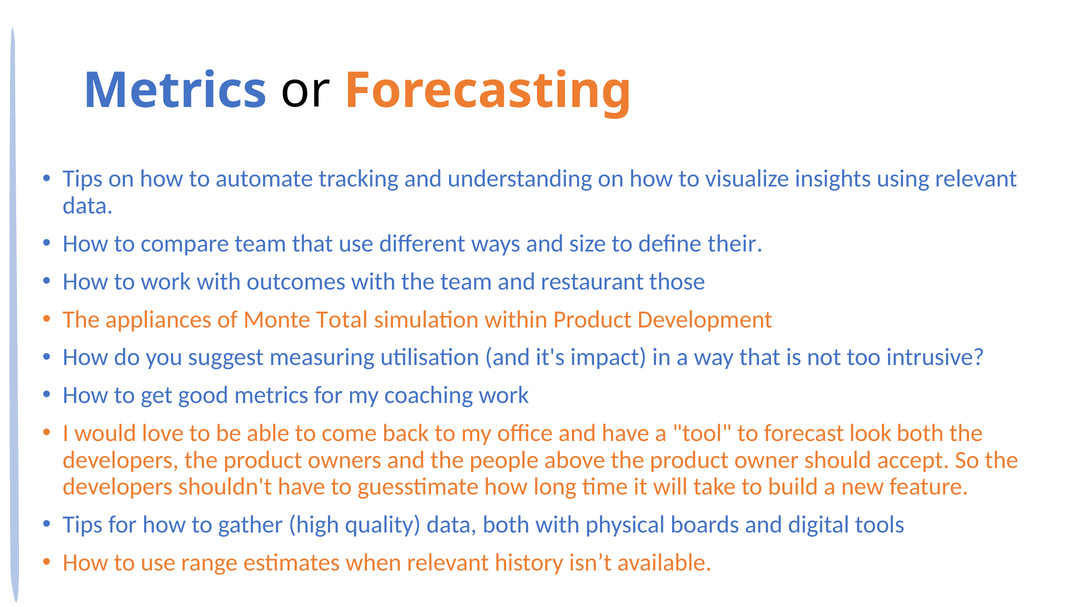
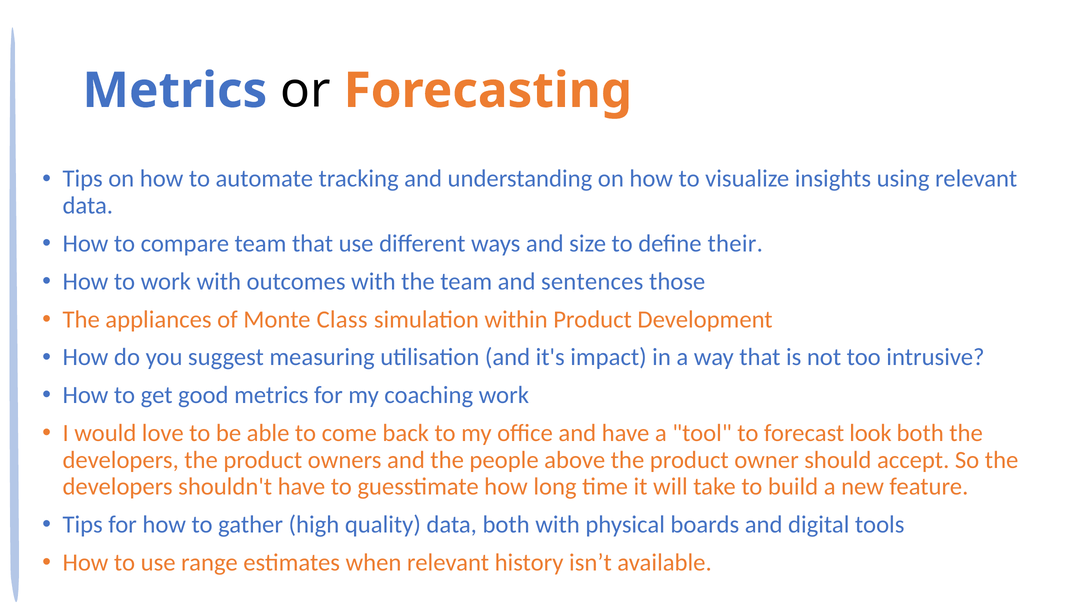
restaurant: restaurant -> sentences
Total: Total -> Class
